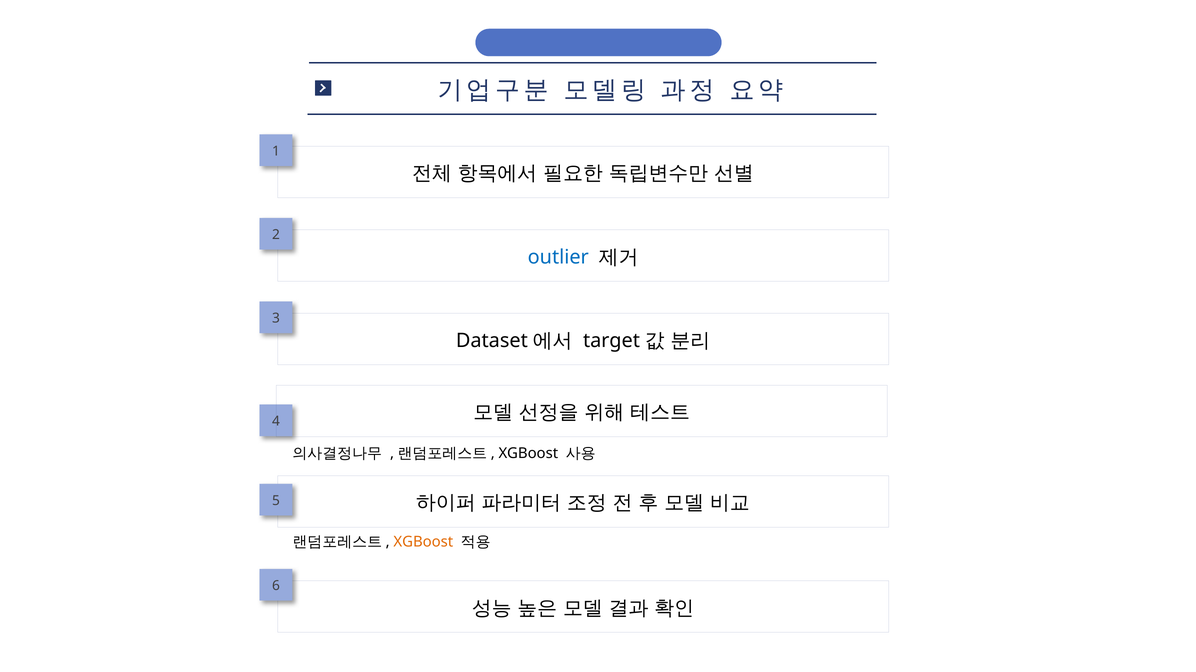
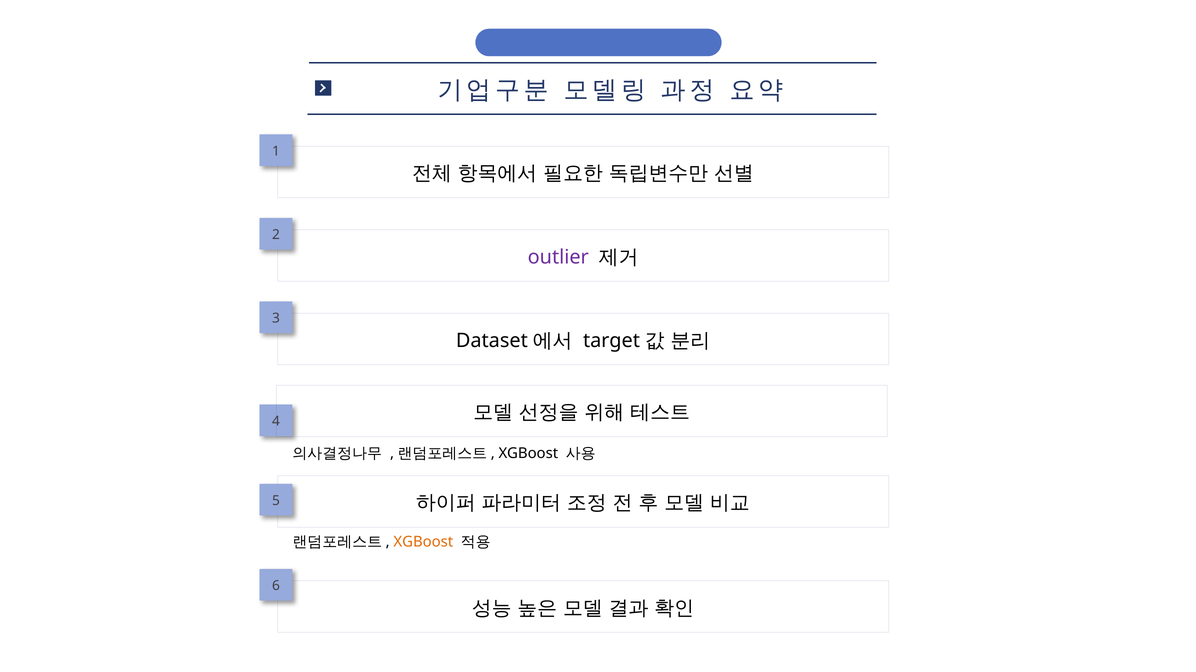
outlier colour: blue -> purple
